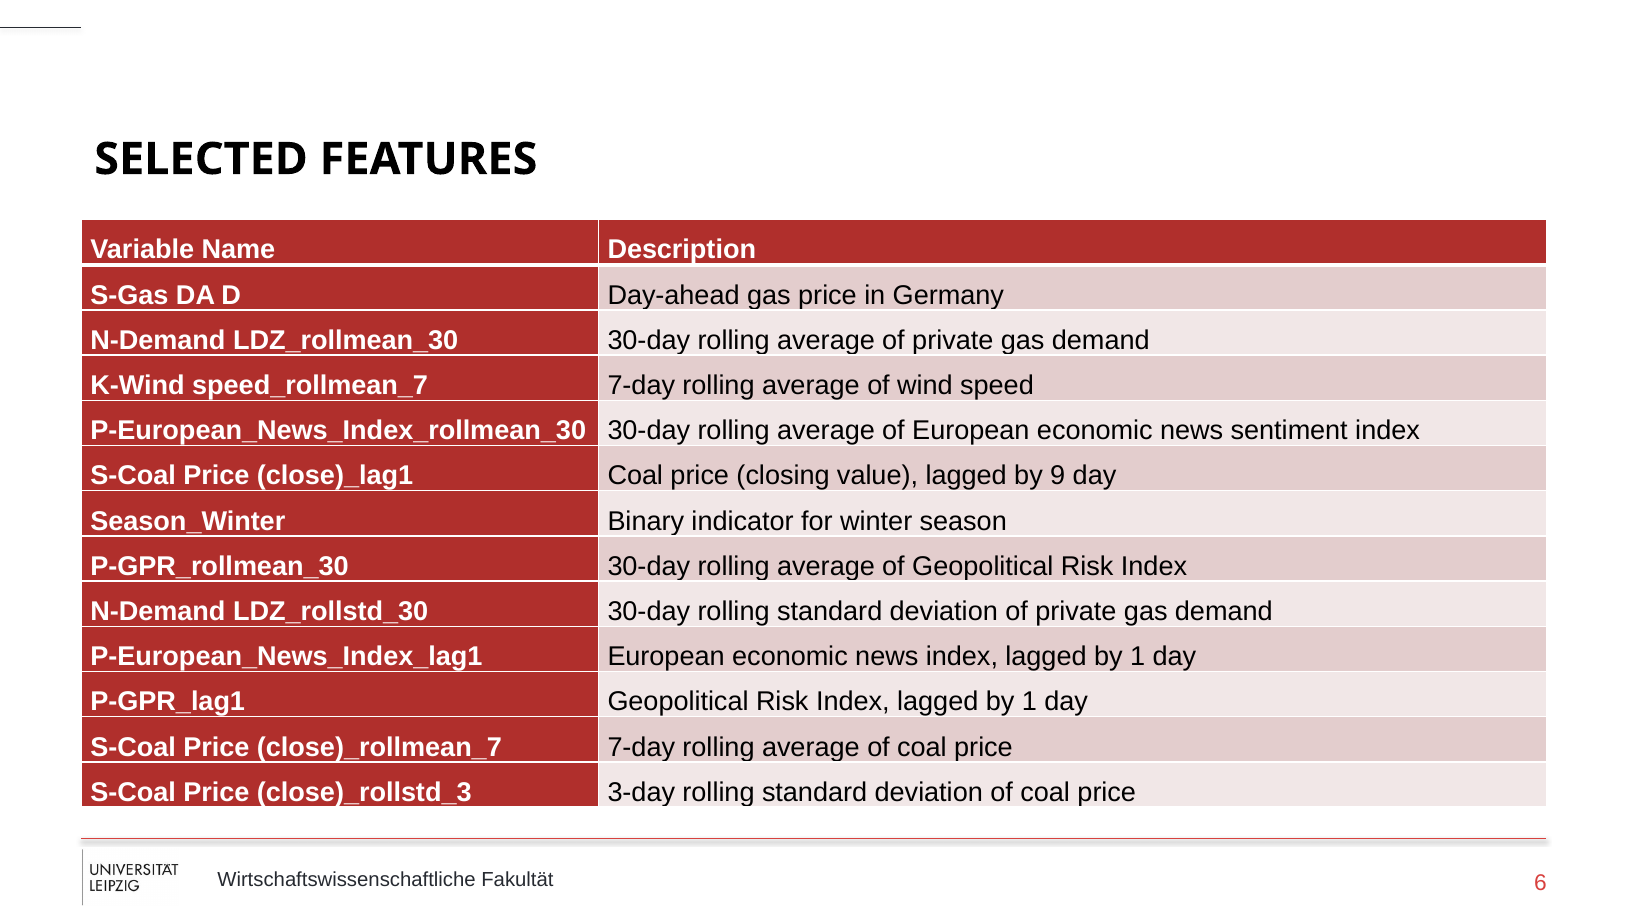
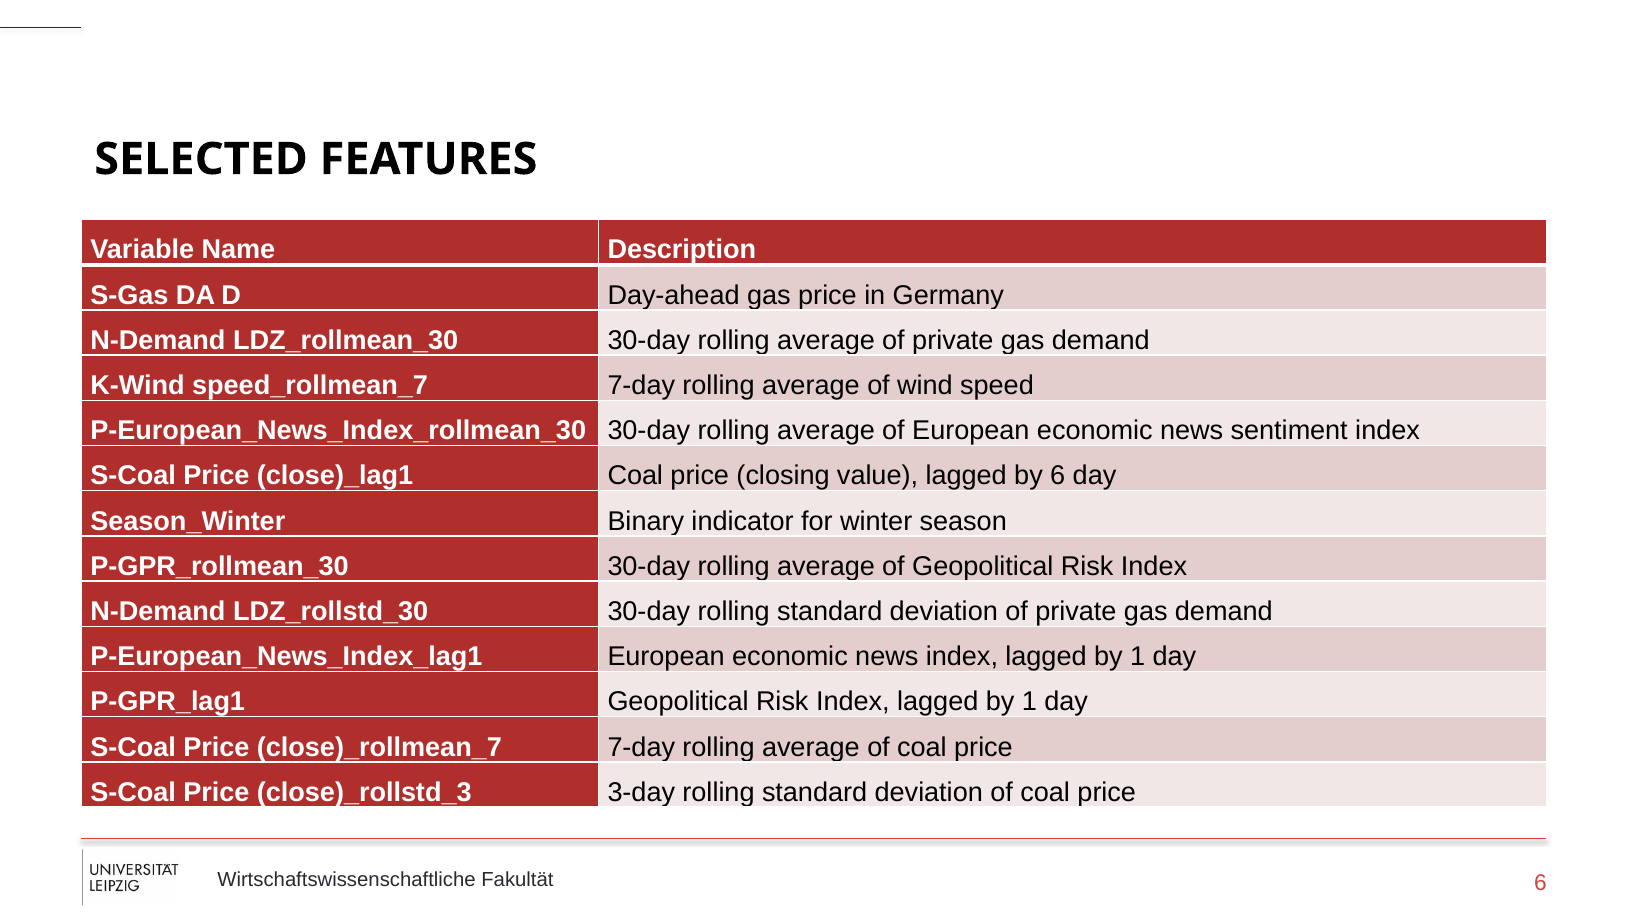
by 9: 9 -> 6
